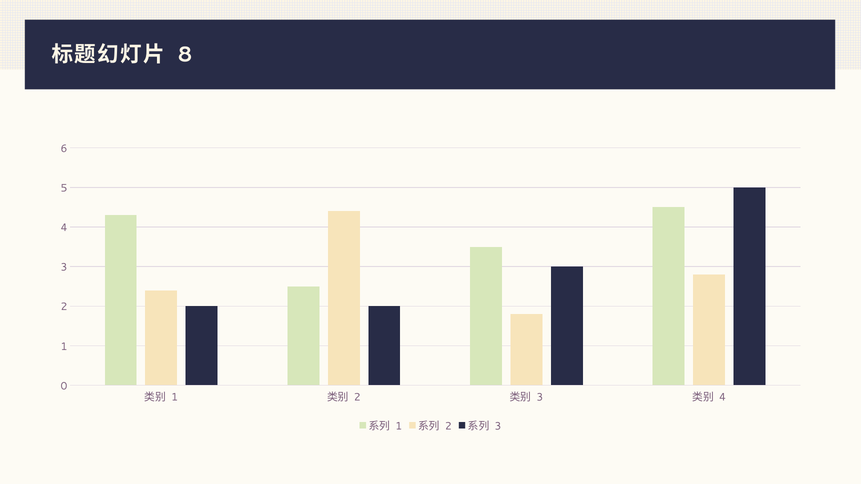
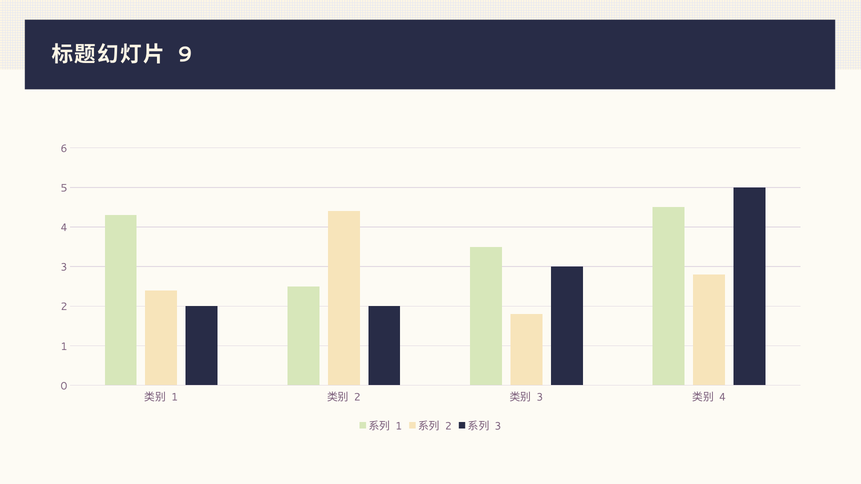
8: 8 -> 9
